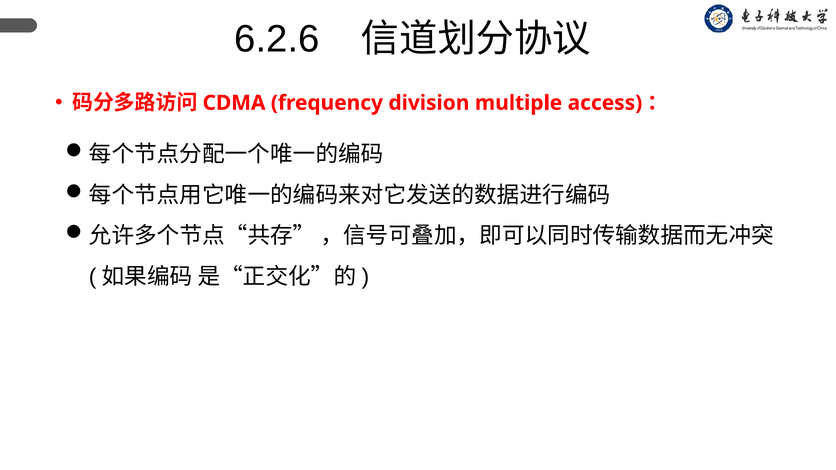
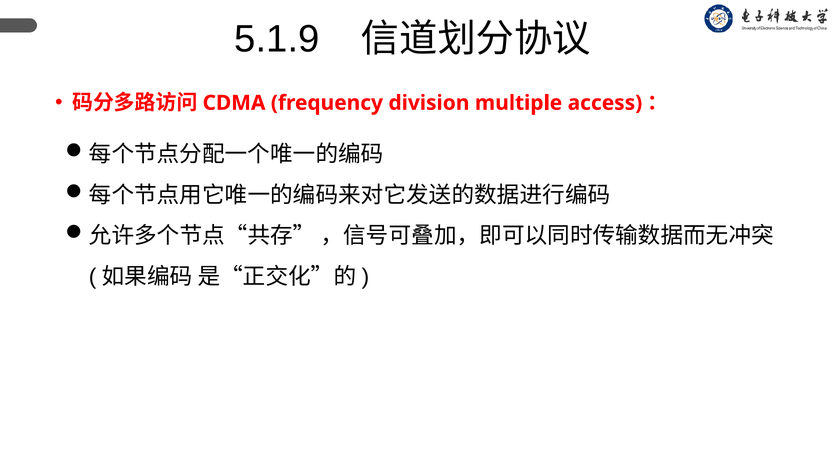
6.2.6: 6.2.6 -> 5.1.9
